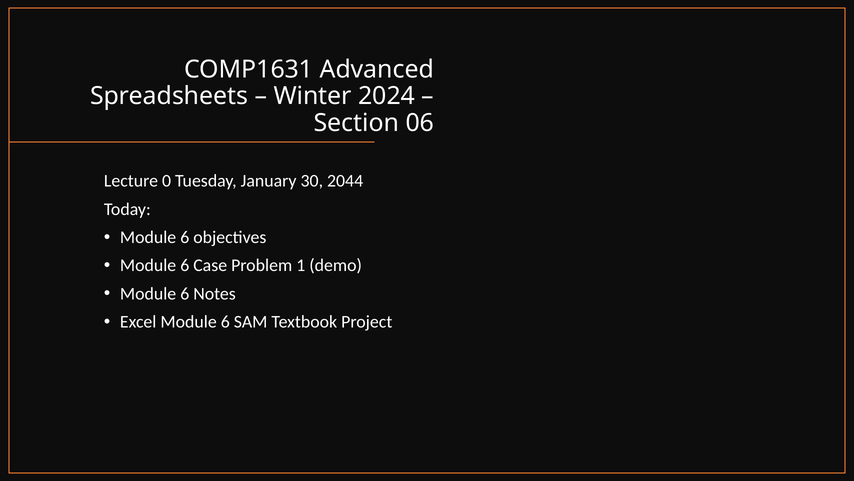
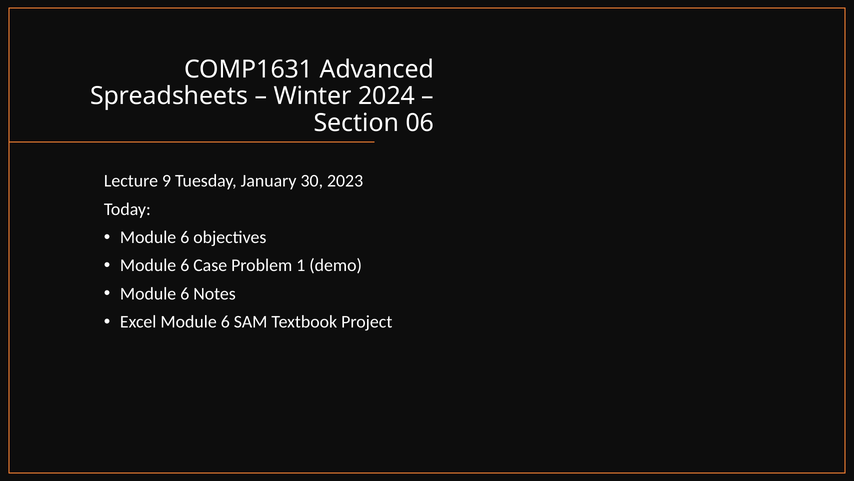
0: 0 -> 9
2044: 2044 -> 2023
